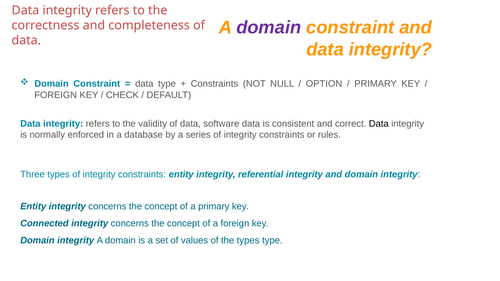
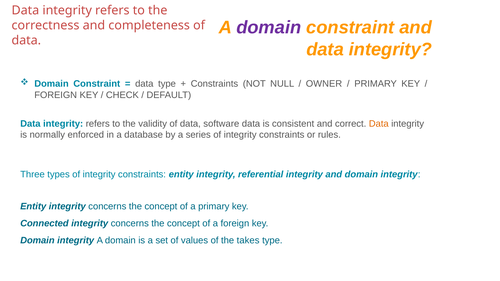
OPTION: OPTION -> OWNER
Data at (379, 124) colour: black -> orange
the types: types -> takes
